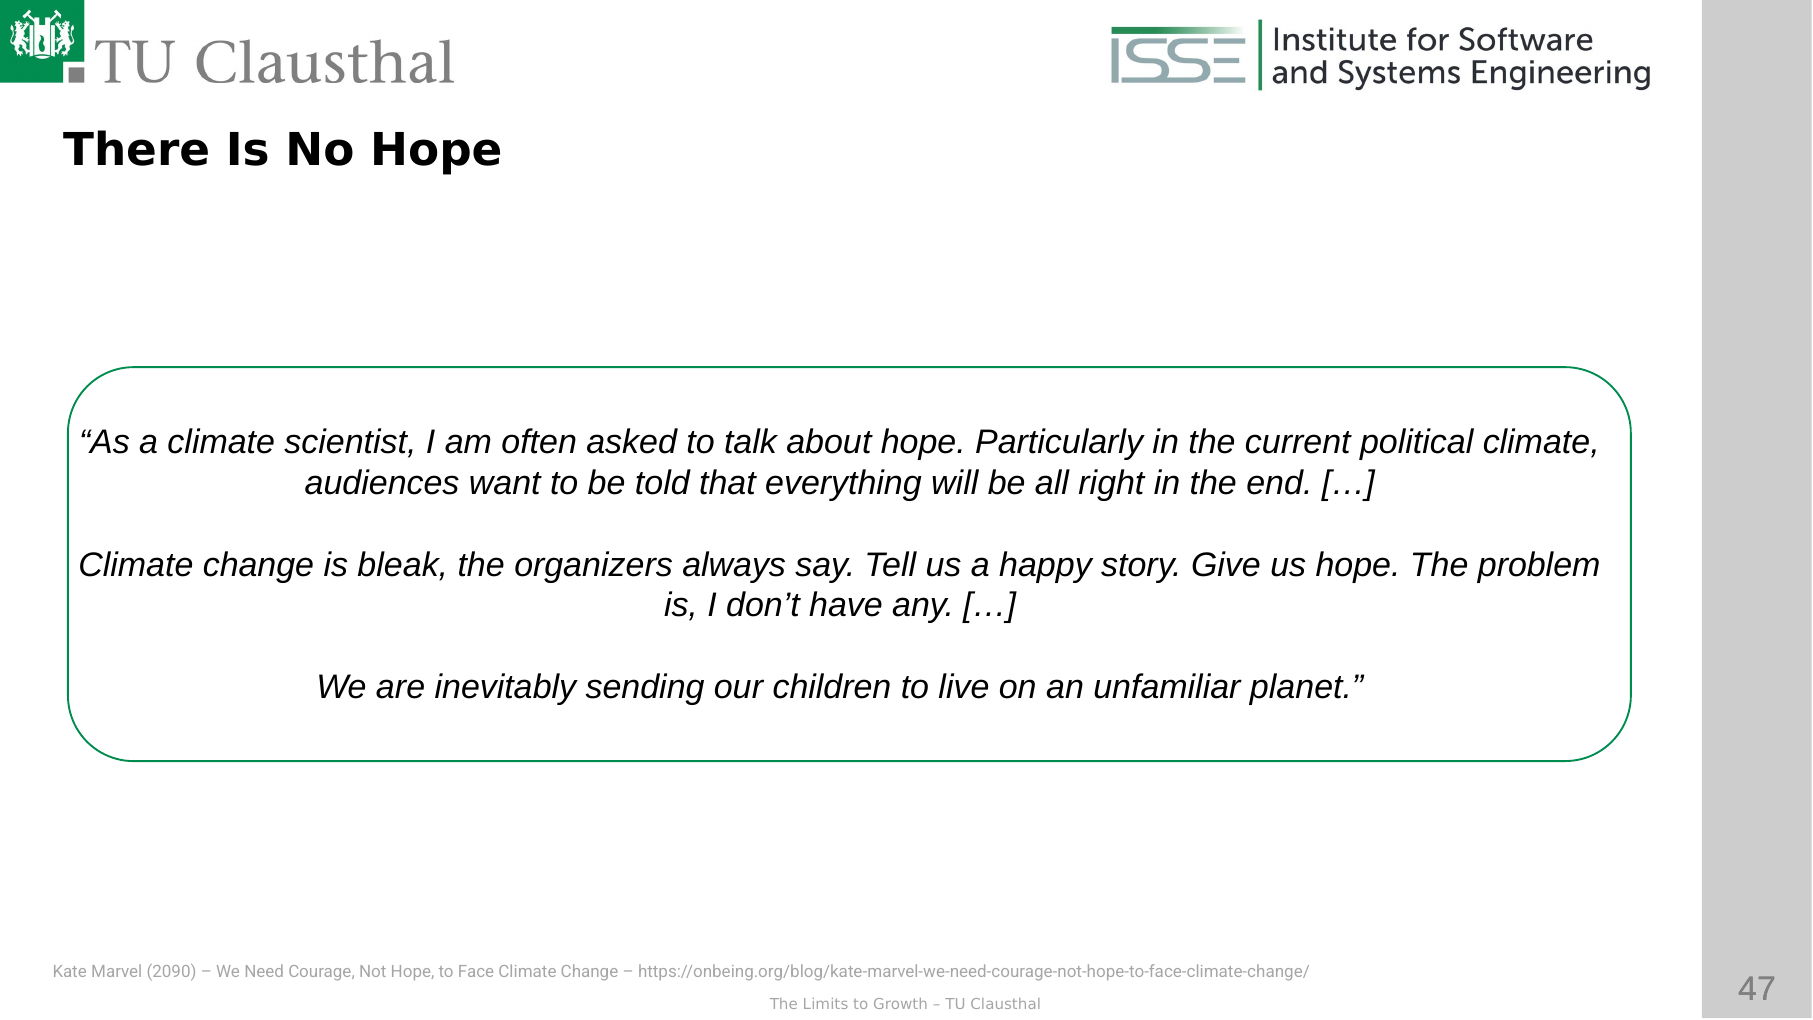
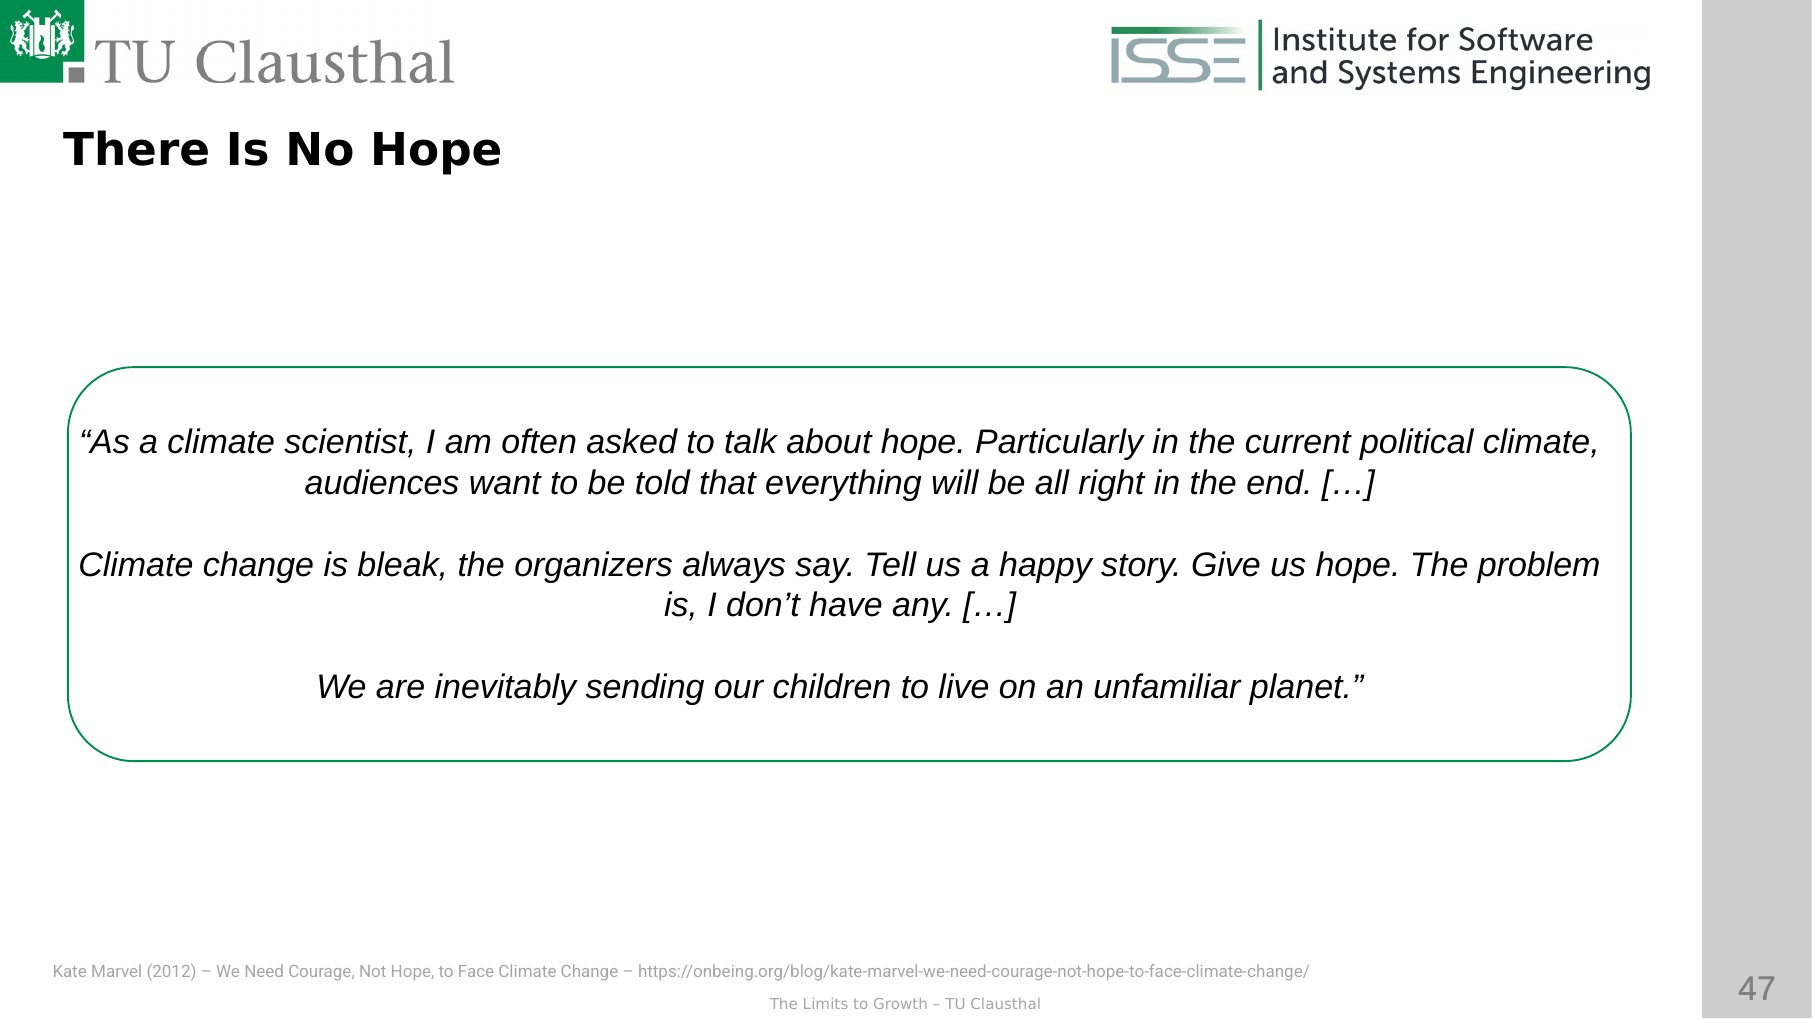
2090: 2090 -> 2012
